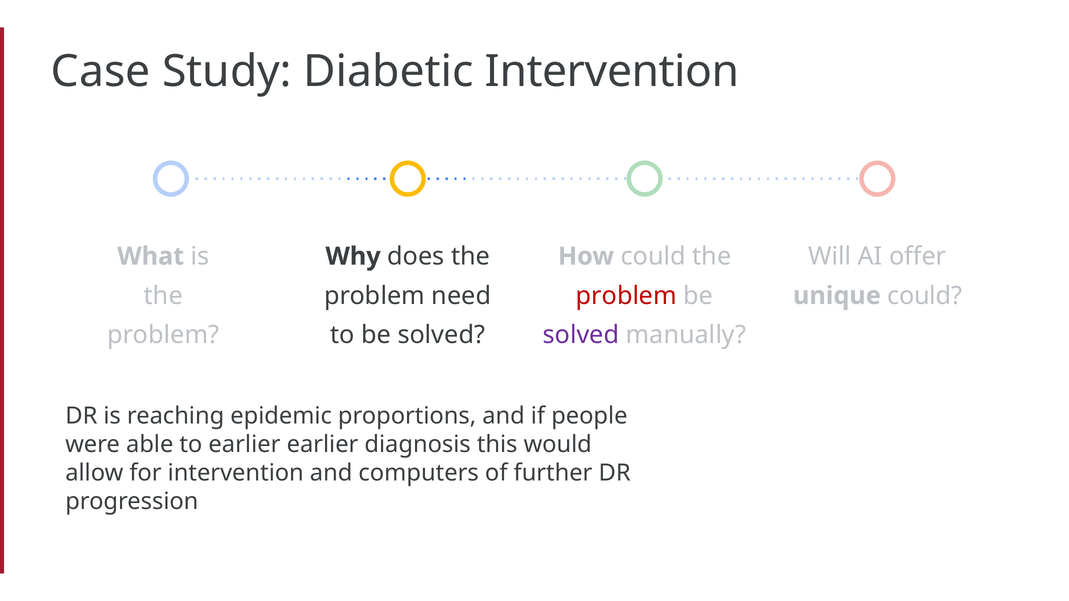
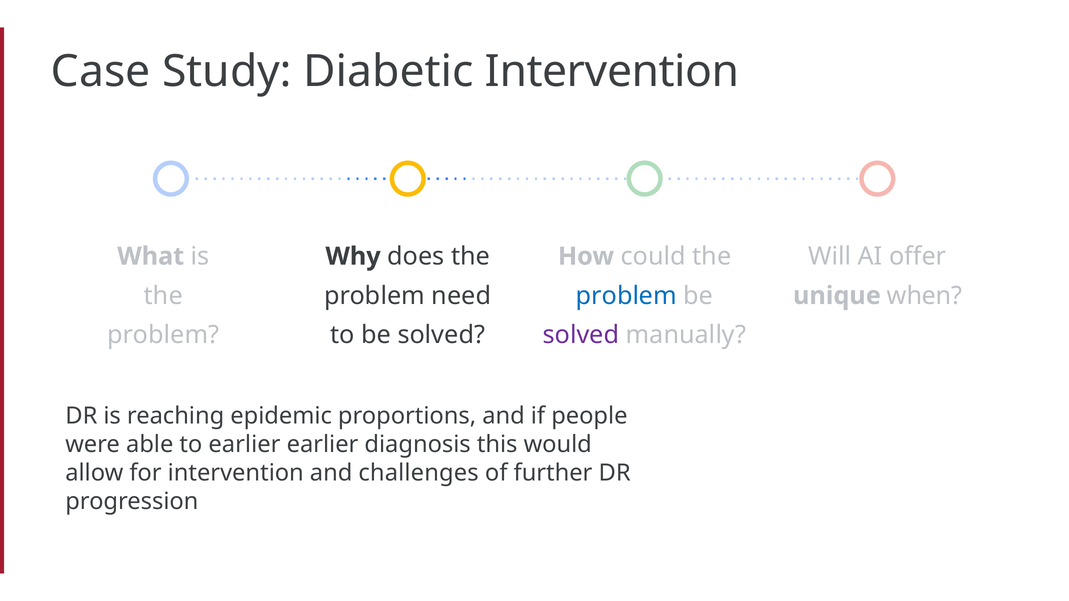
problem at (626, 296) colour: red -> blue
unique could: could -> when
computers: computers -> challenges
